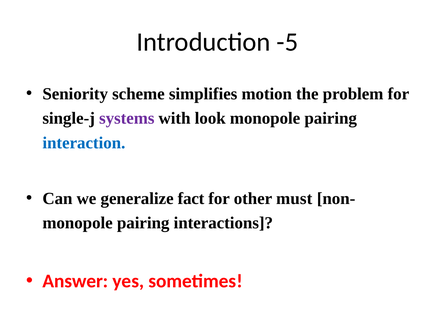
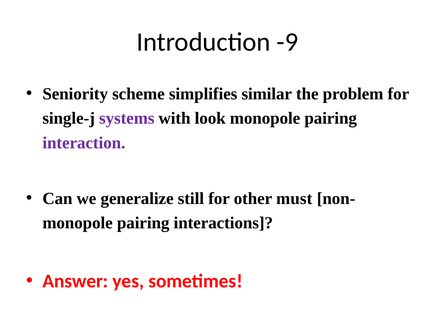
-5: -5 -> -9
motion: motion -> similar
interaction colour: blue -> purple
fact: fact -> still
